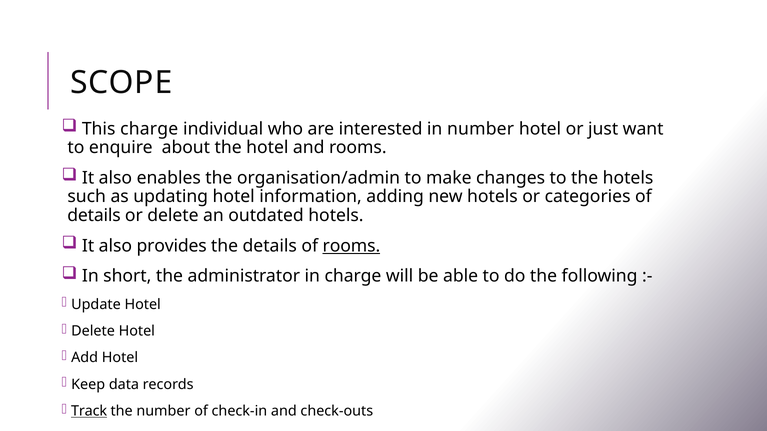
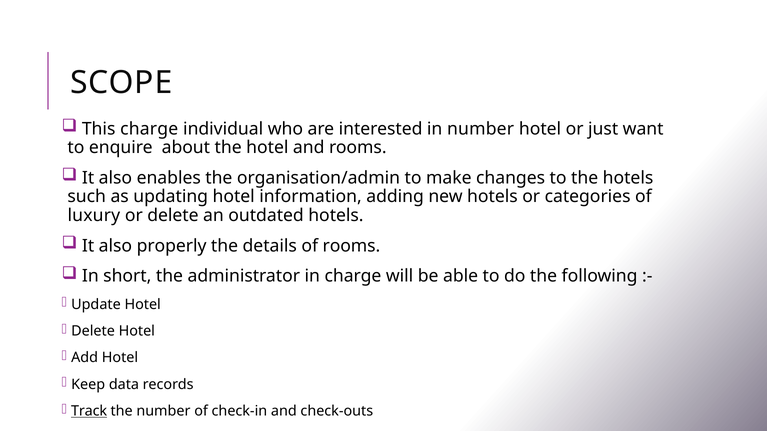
details at (94, 216): details -> luxury
provides: provides -> properly
rooms at (351, 246) underline: present -> none
